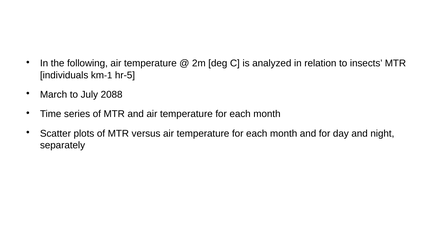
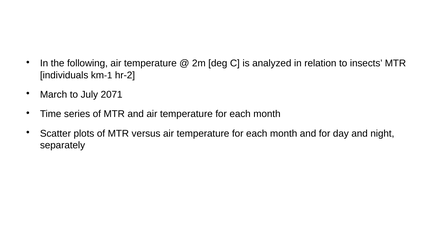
hr-5: hr-5 -> hr-2
2088: 2088 -> 2071
